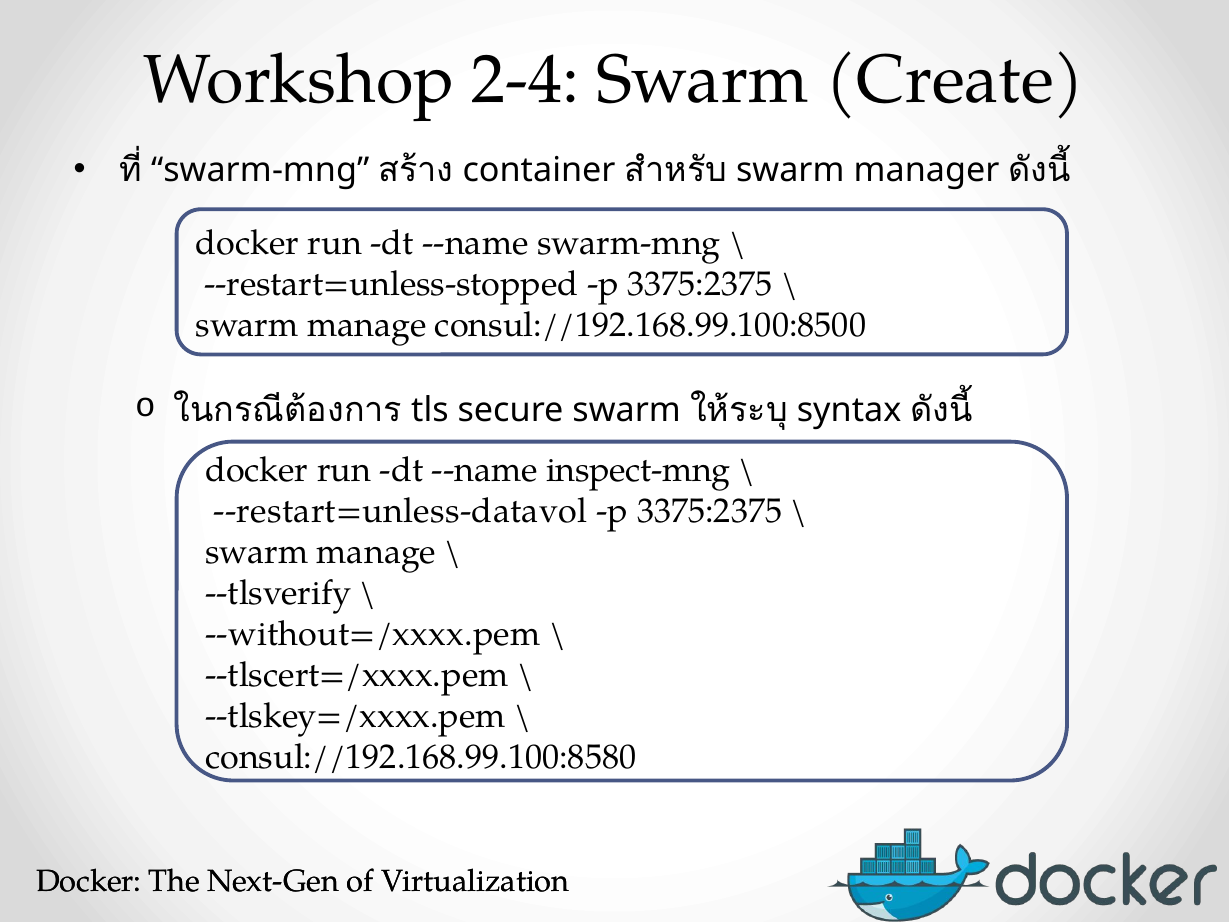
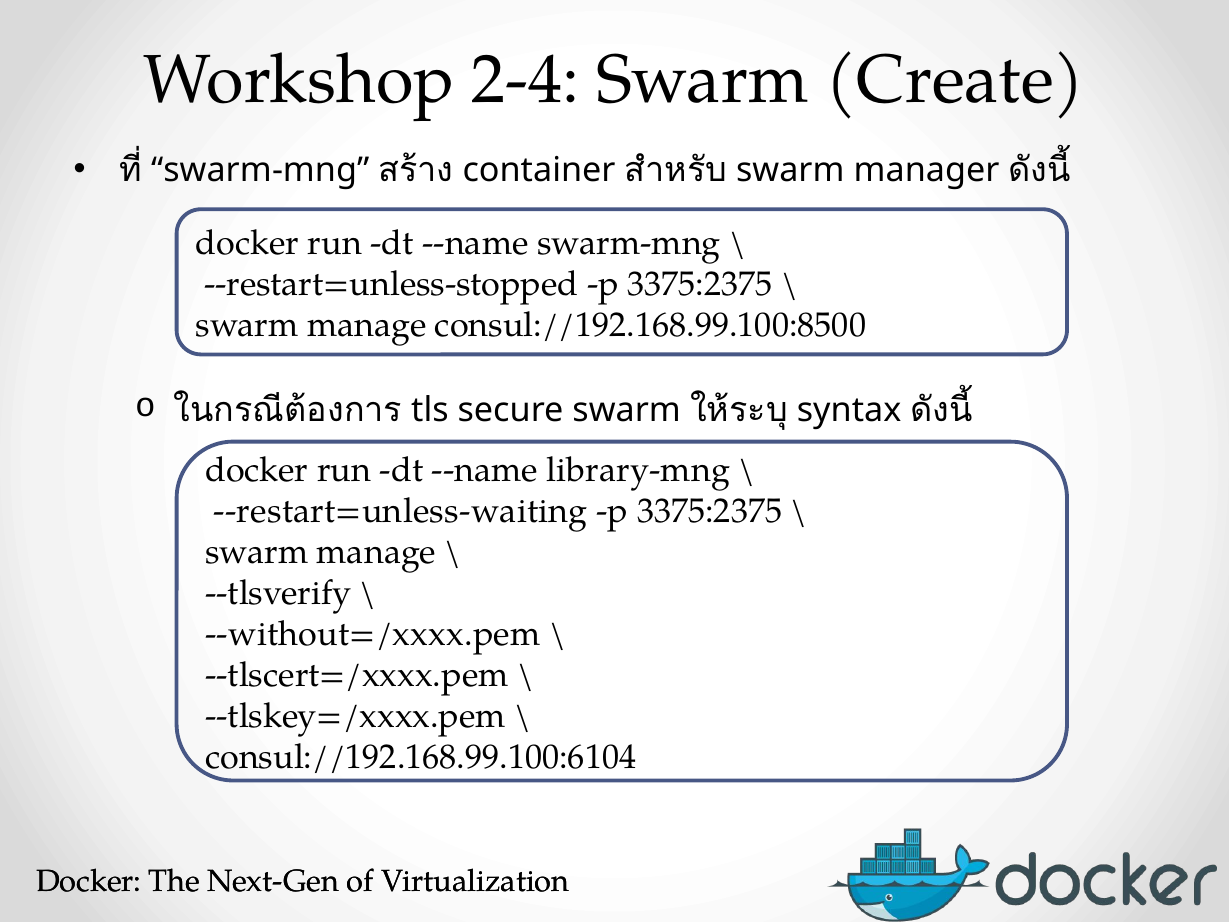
inspect-mng: inspect-mng -> library-mng
--restart=unless-datavol: --restart=unless-datavol -> --restart=unless-waiting
consul://192.168.99.100:8580: consul://192.168.99.100:8580 -> consul://192.168.99.100:6104
